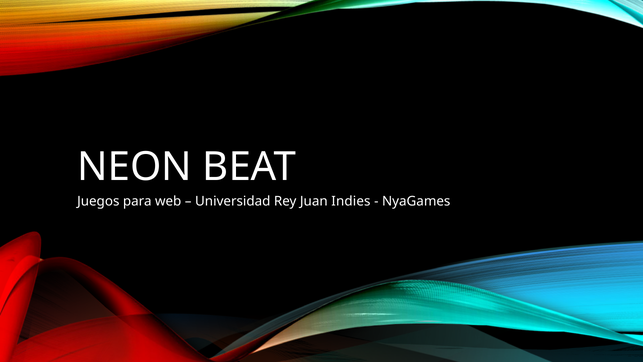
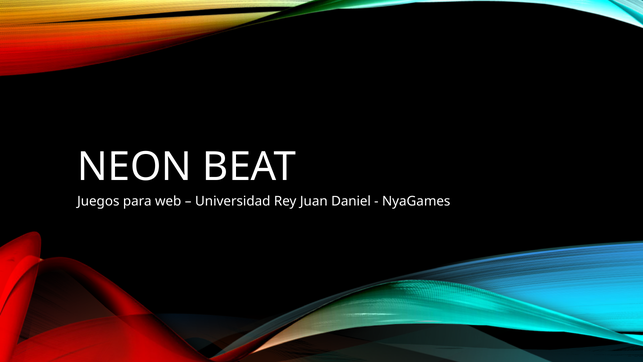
Indies: Indies -> Daniel
